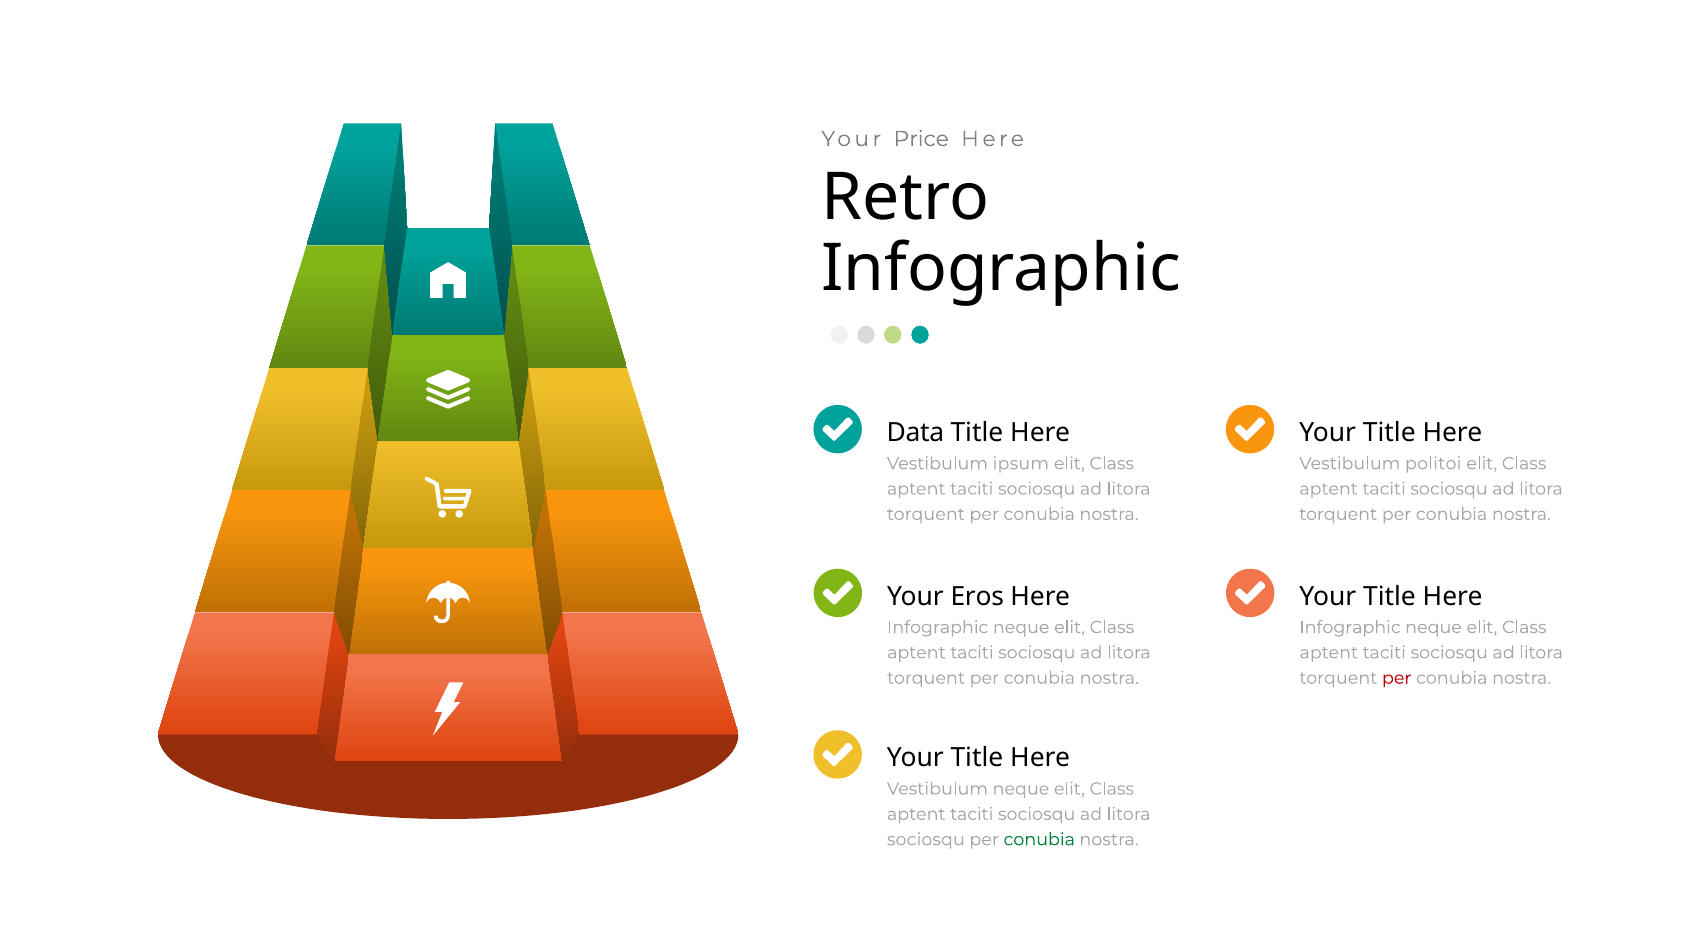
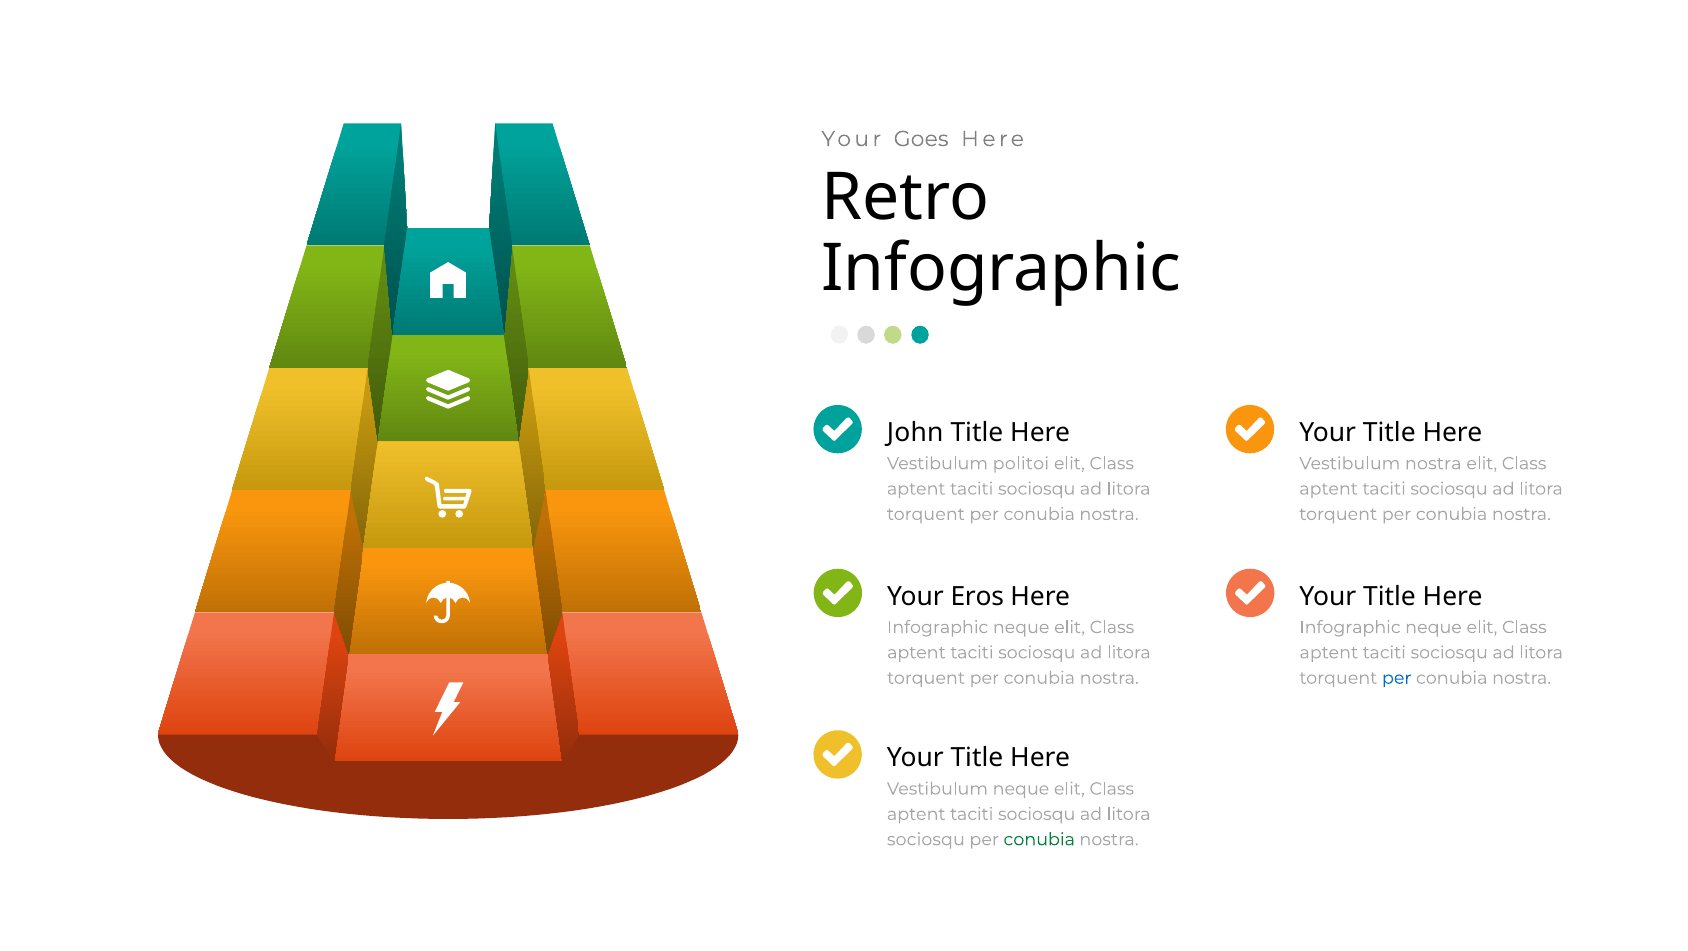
Price: Price -> Goes
Data: Data -> John
ipsum: ipsum -> politoi
Vestibulum politoi: politoi -> nostra
per at (1397, 678) colour: red -> blue
